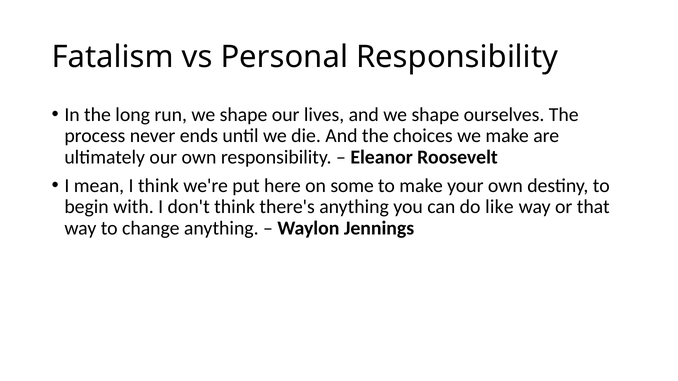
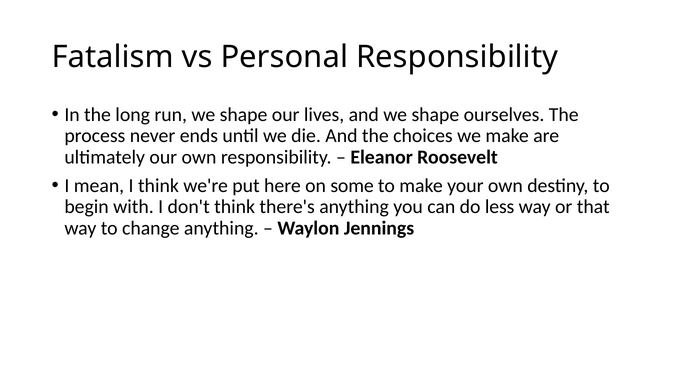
like: like -> less
